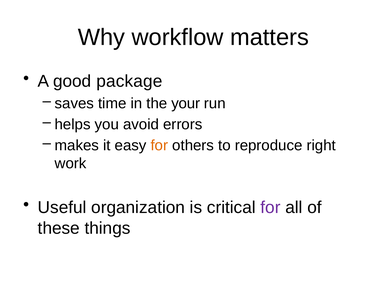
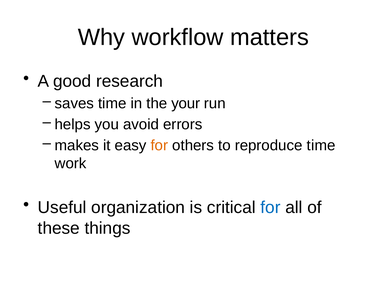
package: package -> research
reproduce right: right -> time
for at (270, 208) colour: purple -> blue
